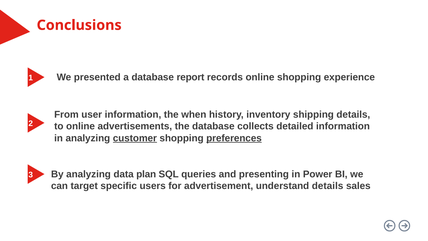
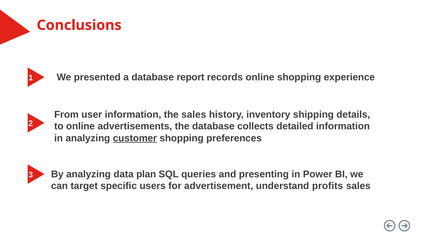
the when: when -> sales
preferences underline: present -> none
understand details: details -> profits
